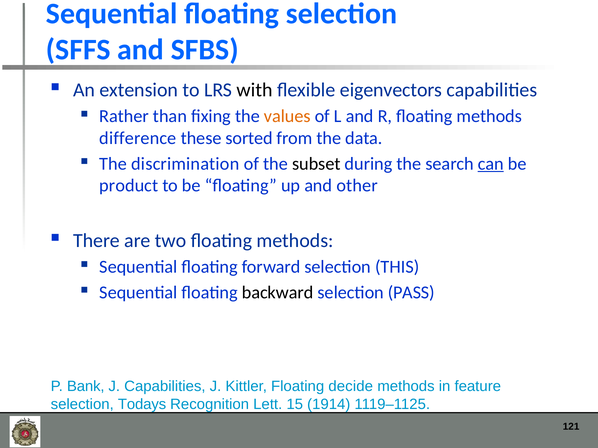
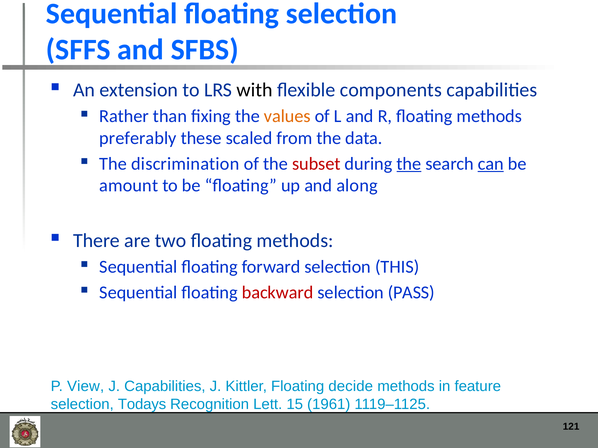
eigenvectors: eigenvectors -> components
difference: difference -> preferably
sorted: sorted -> scaled
subset colour: black -> red
the at (409, 164) underline: none -> present
product: product -> amount
other: other -> along
backward colour: black -> red
Bank: Bank -> View
1914: 1914 -> 1961
